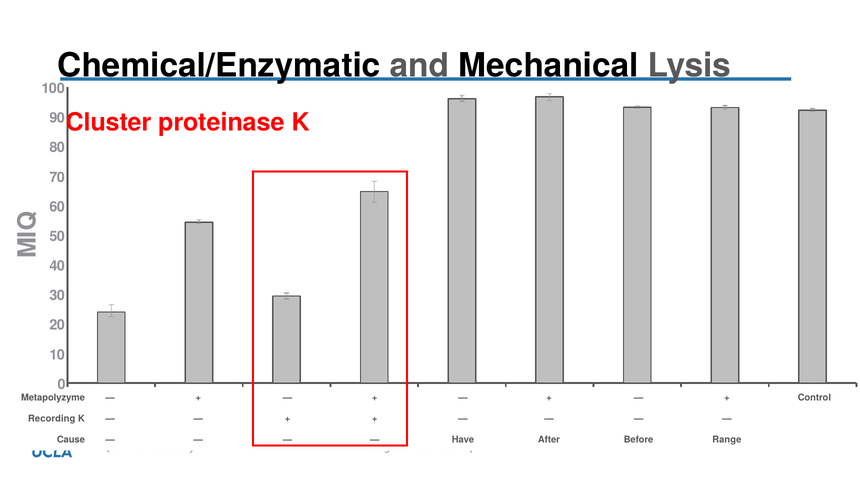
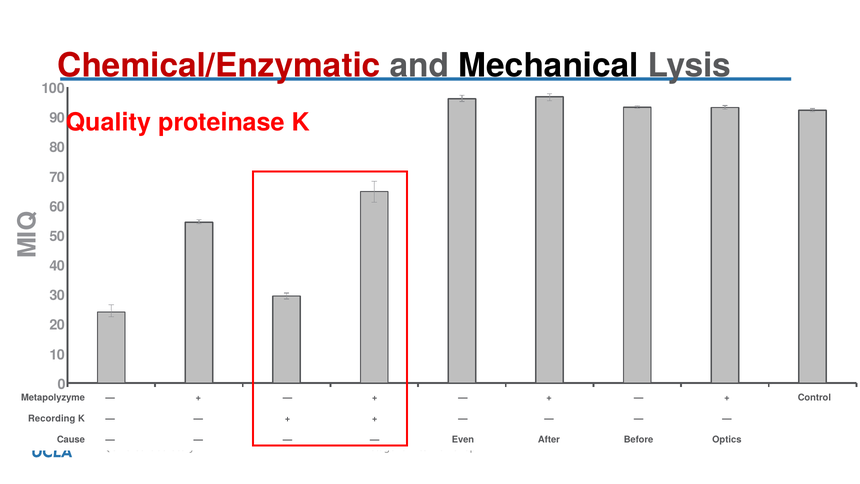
Chemical/Enzymatic colour: black -> red
Cluster: Cluster -> Quality
Have: Have -> Even
Range: Range -> Optics
